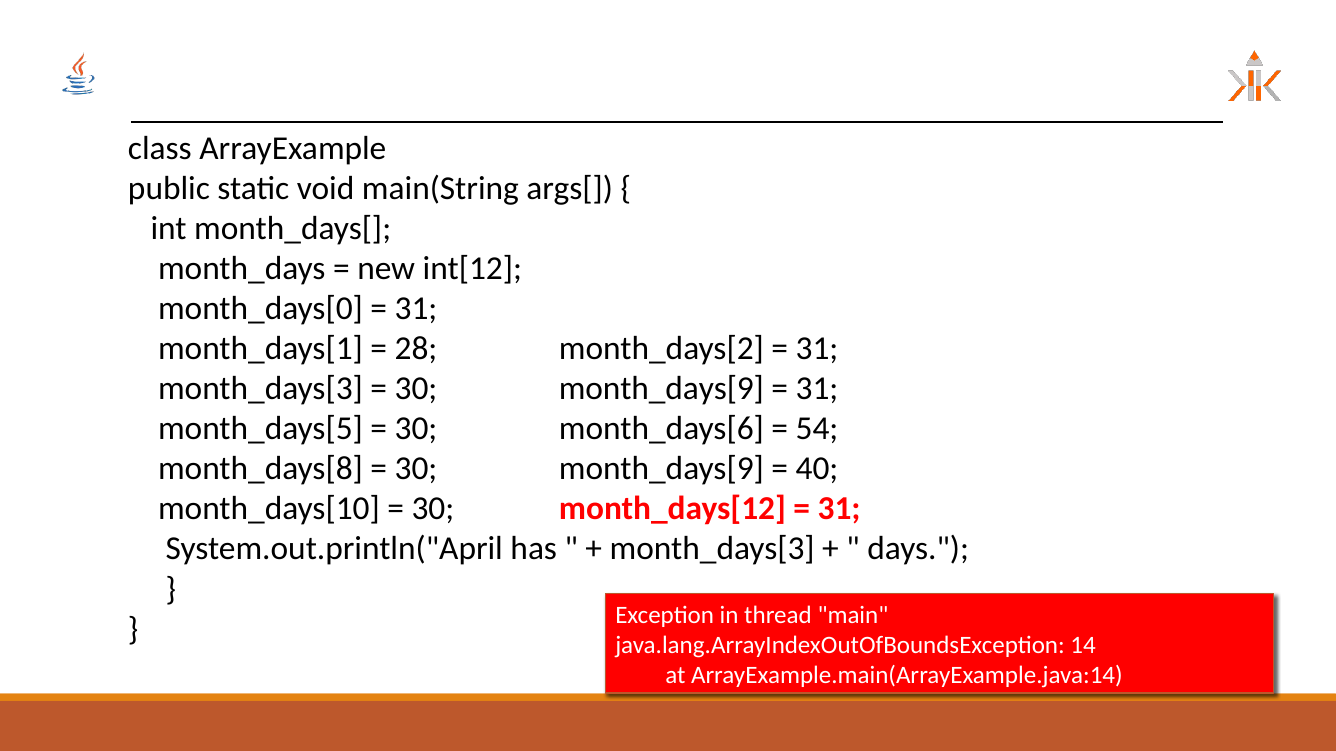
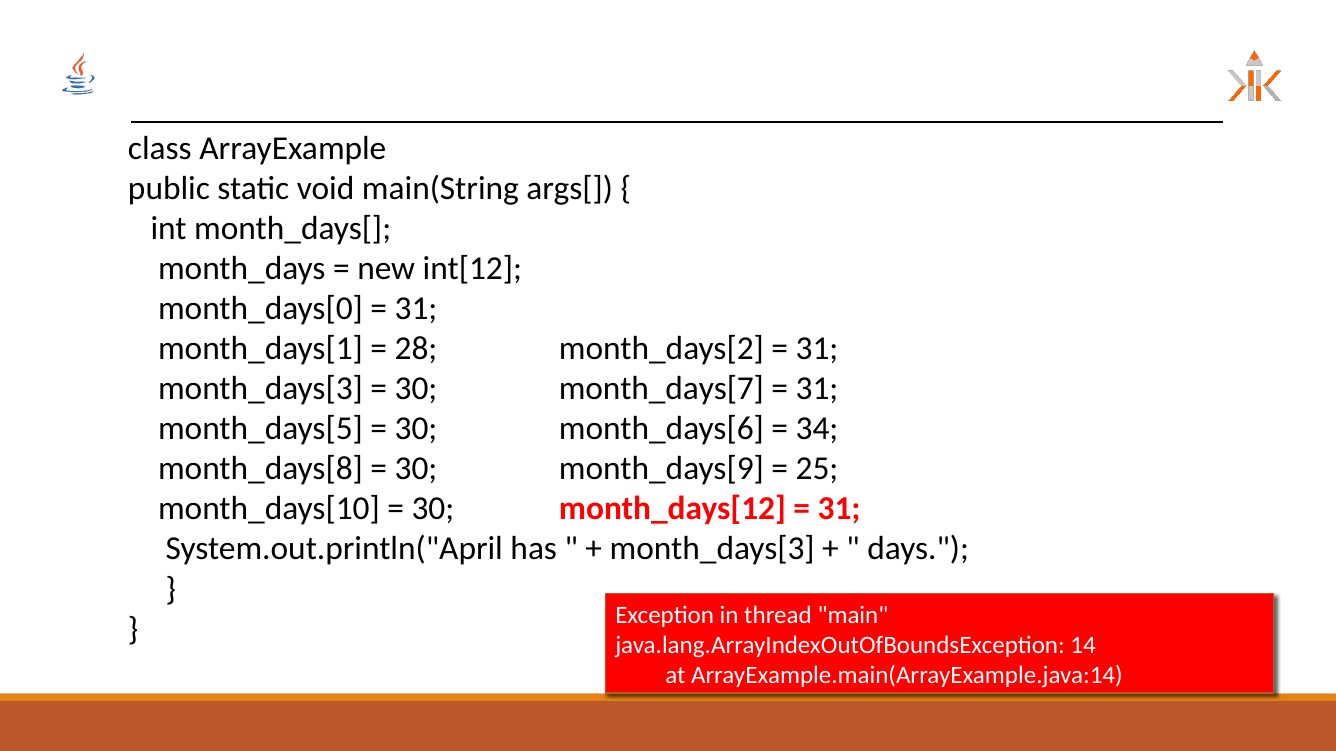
month_days[9 at (661, 389): month_days[9 -> month_days[7
54: 54 -> 34
40: 40 -> 25
